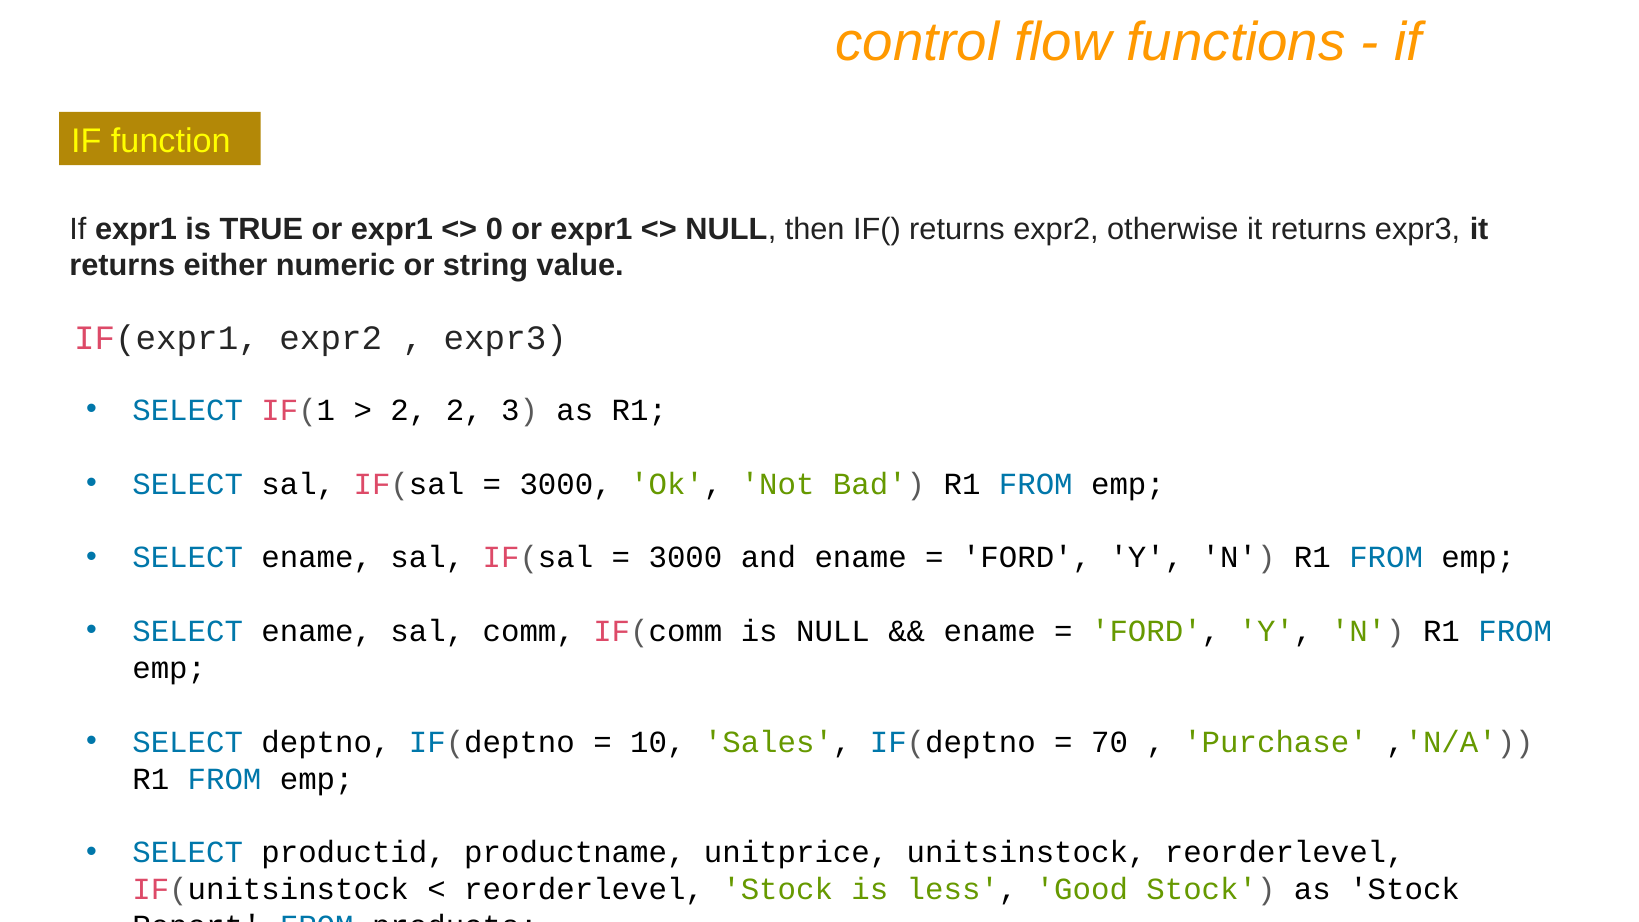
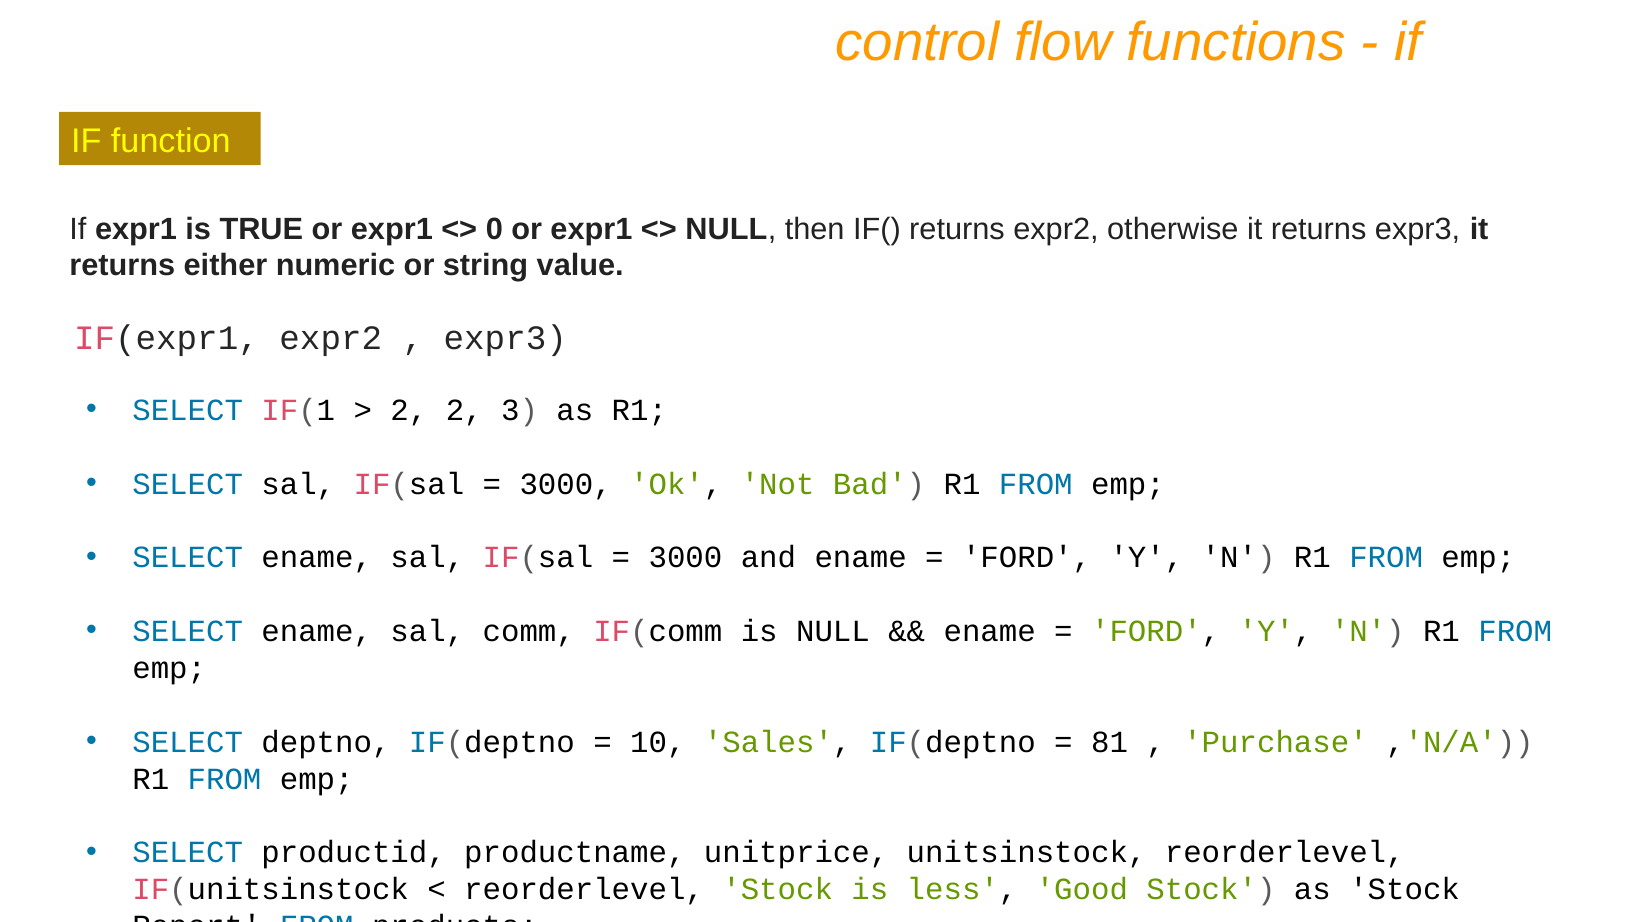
70: 70 -> 81
